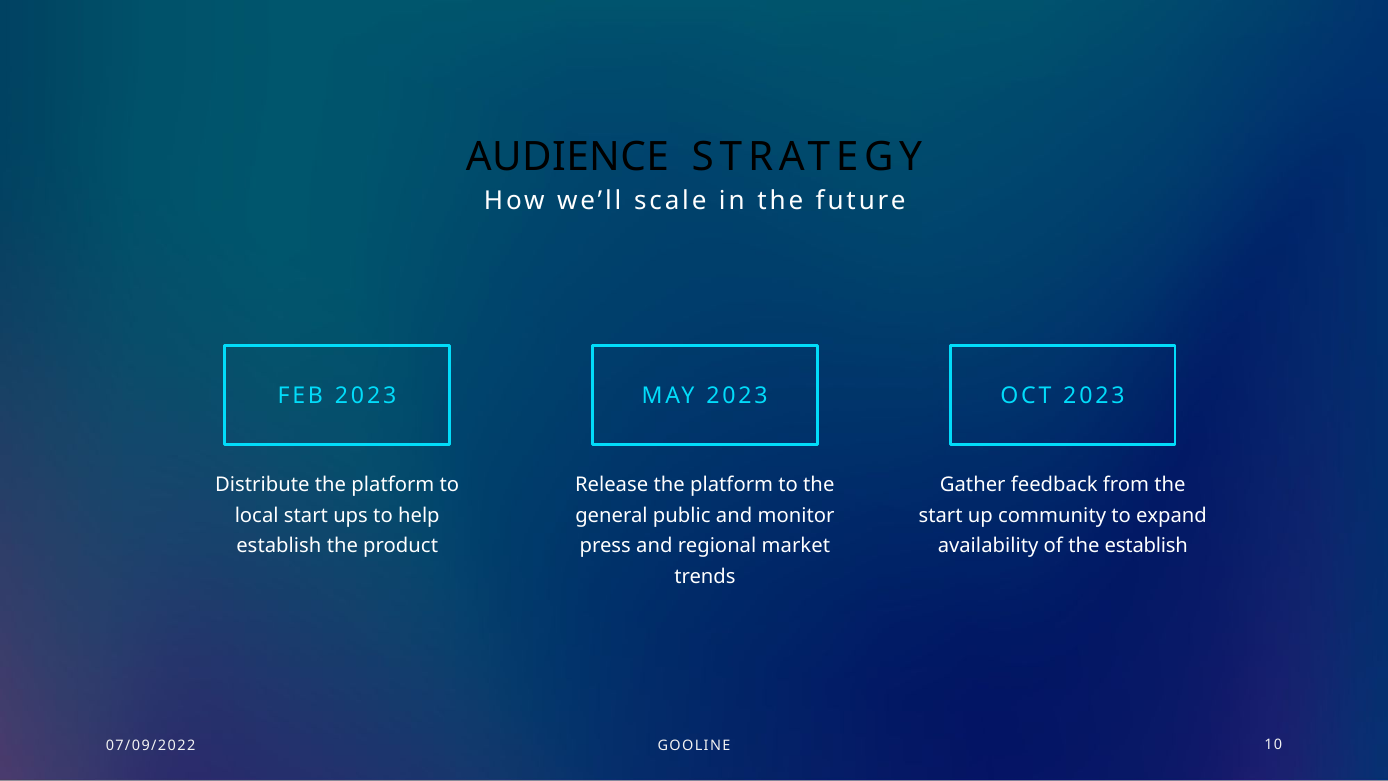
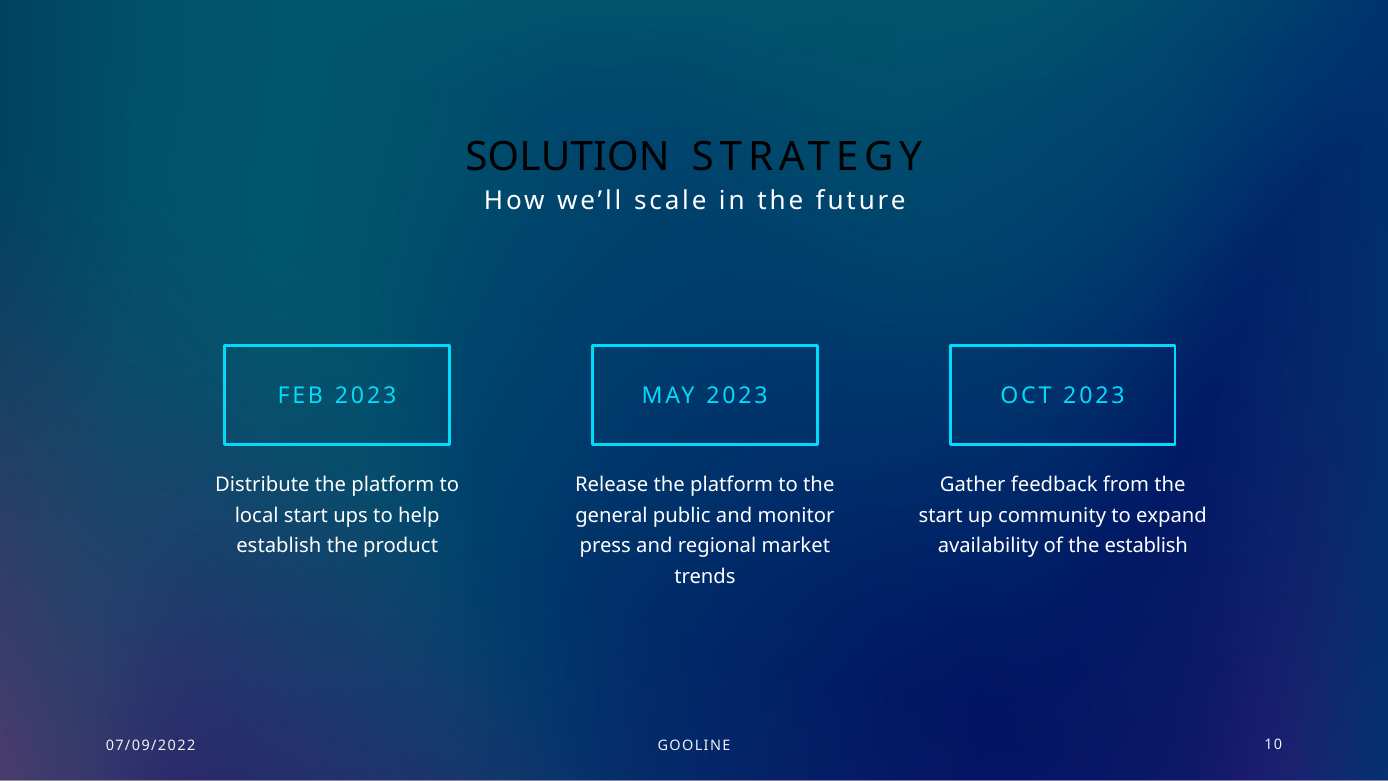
AUDIENCE: AUDIENCE -> SOLUTION
